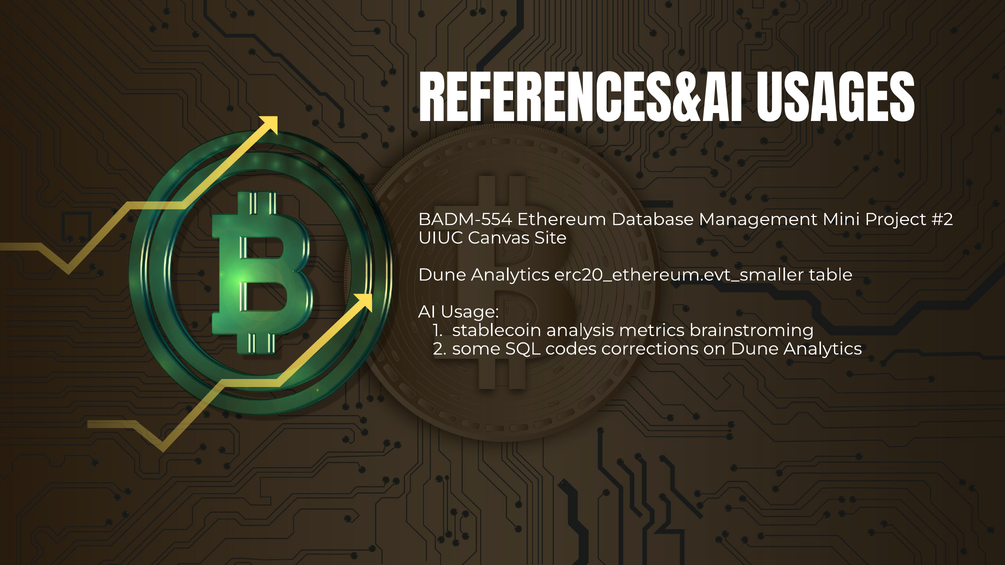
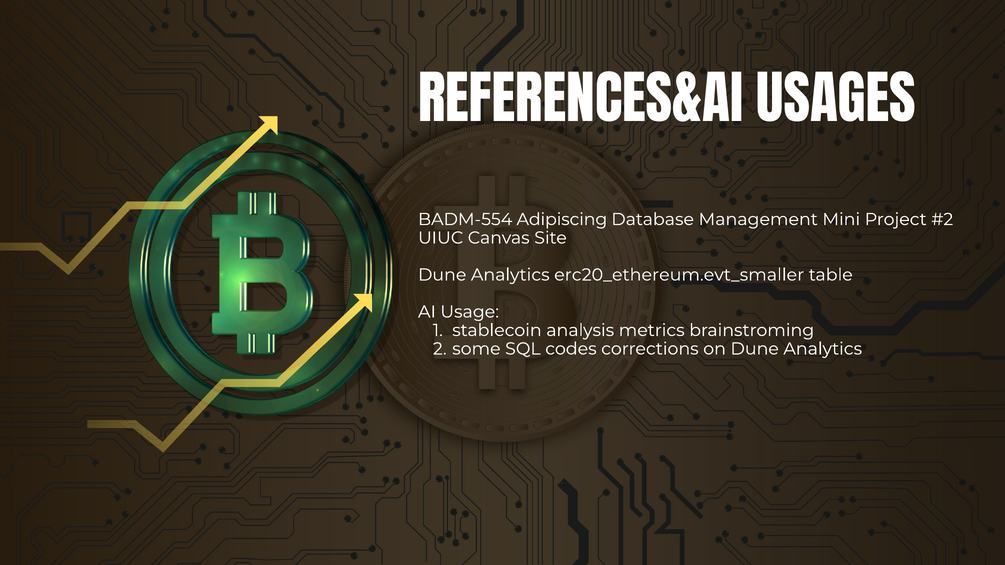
Ethereum: Ethereum -> Adipiscing
